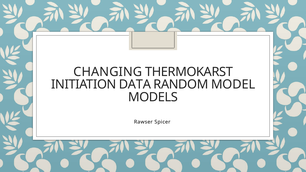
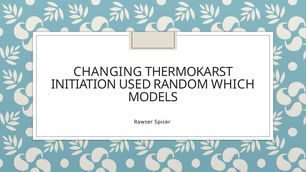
DATA: DATA -> USED
MODEL: MODEL -> WHICH
